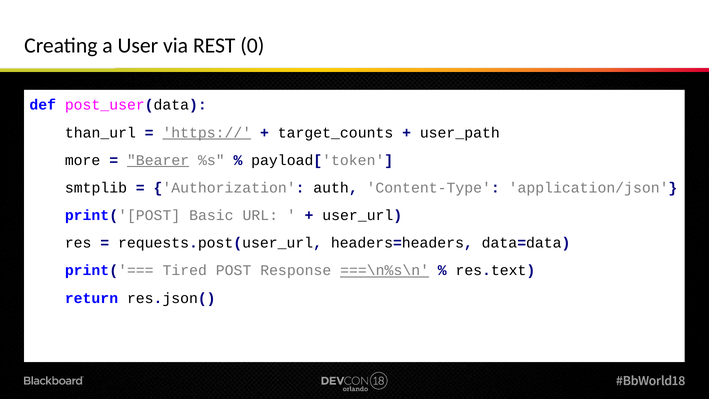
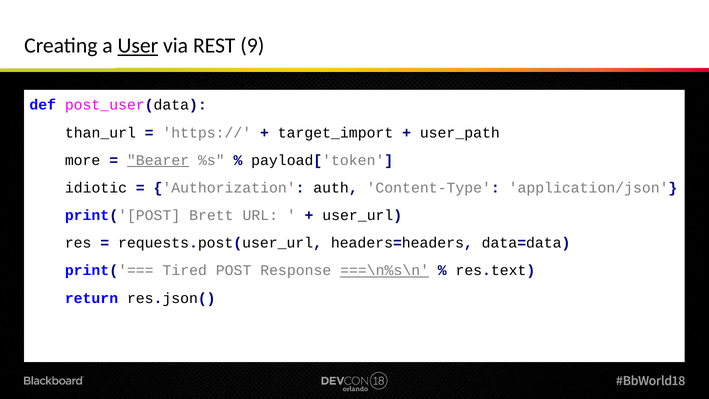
User underline: none -> present
0: 0 -> 9
https:// underline: present -> none
target_counts: target_counts -> target_import
smtplib: smtplib -> idiotic
Basic: Basic -> Brett
